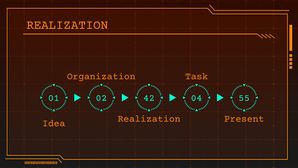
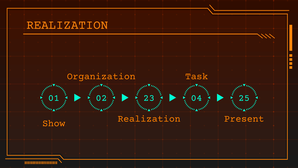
42: 42 -> 23
55: 55 -> 25
Idea: Idea -> Show
